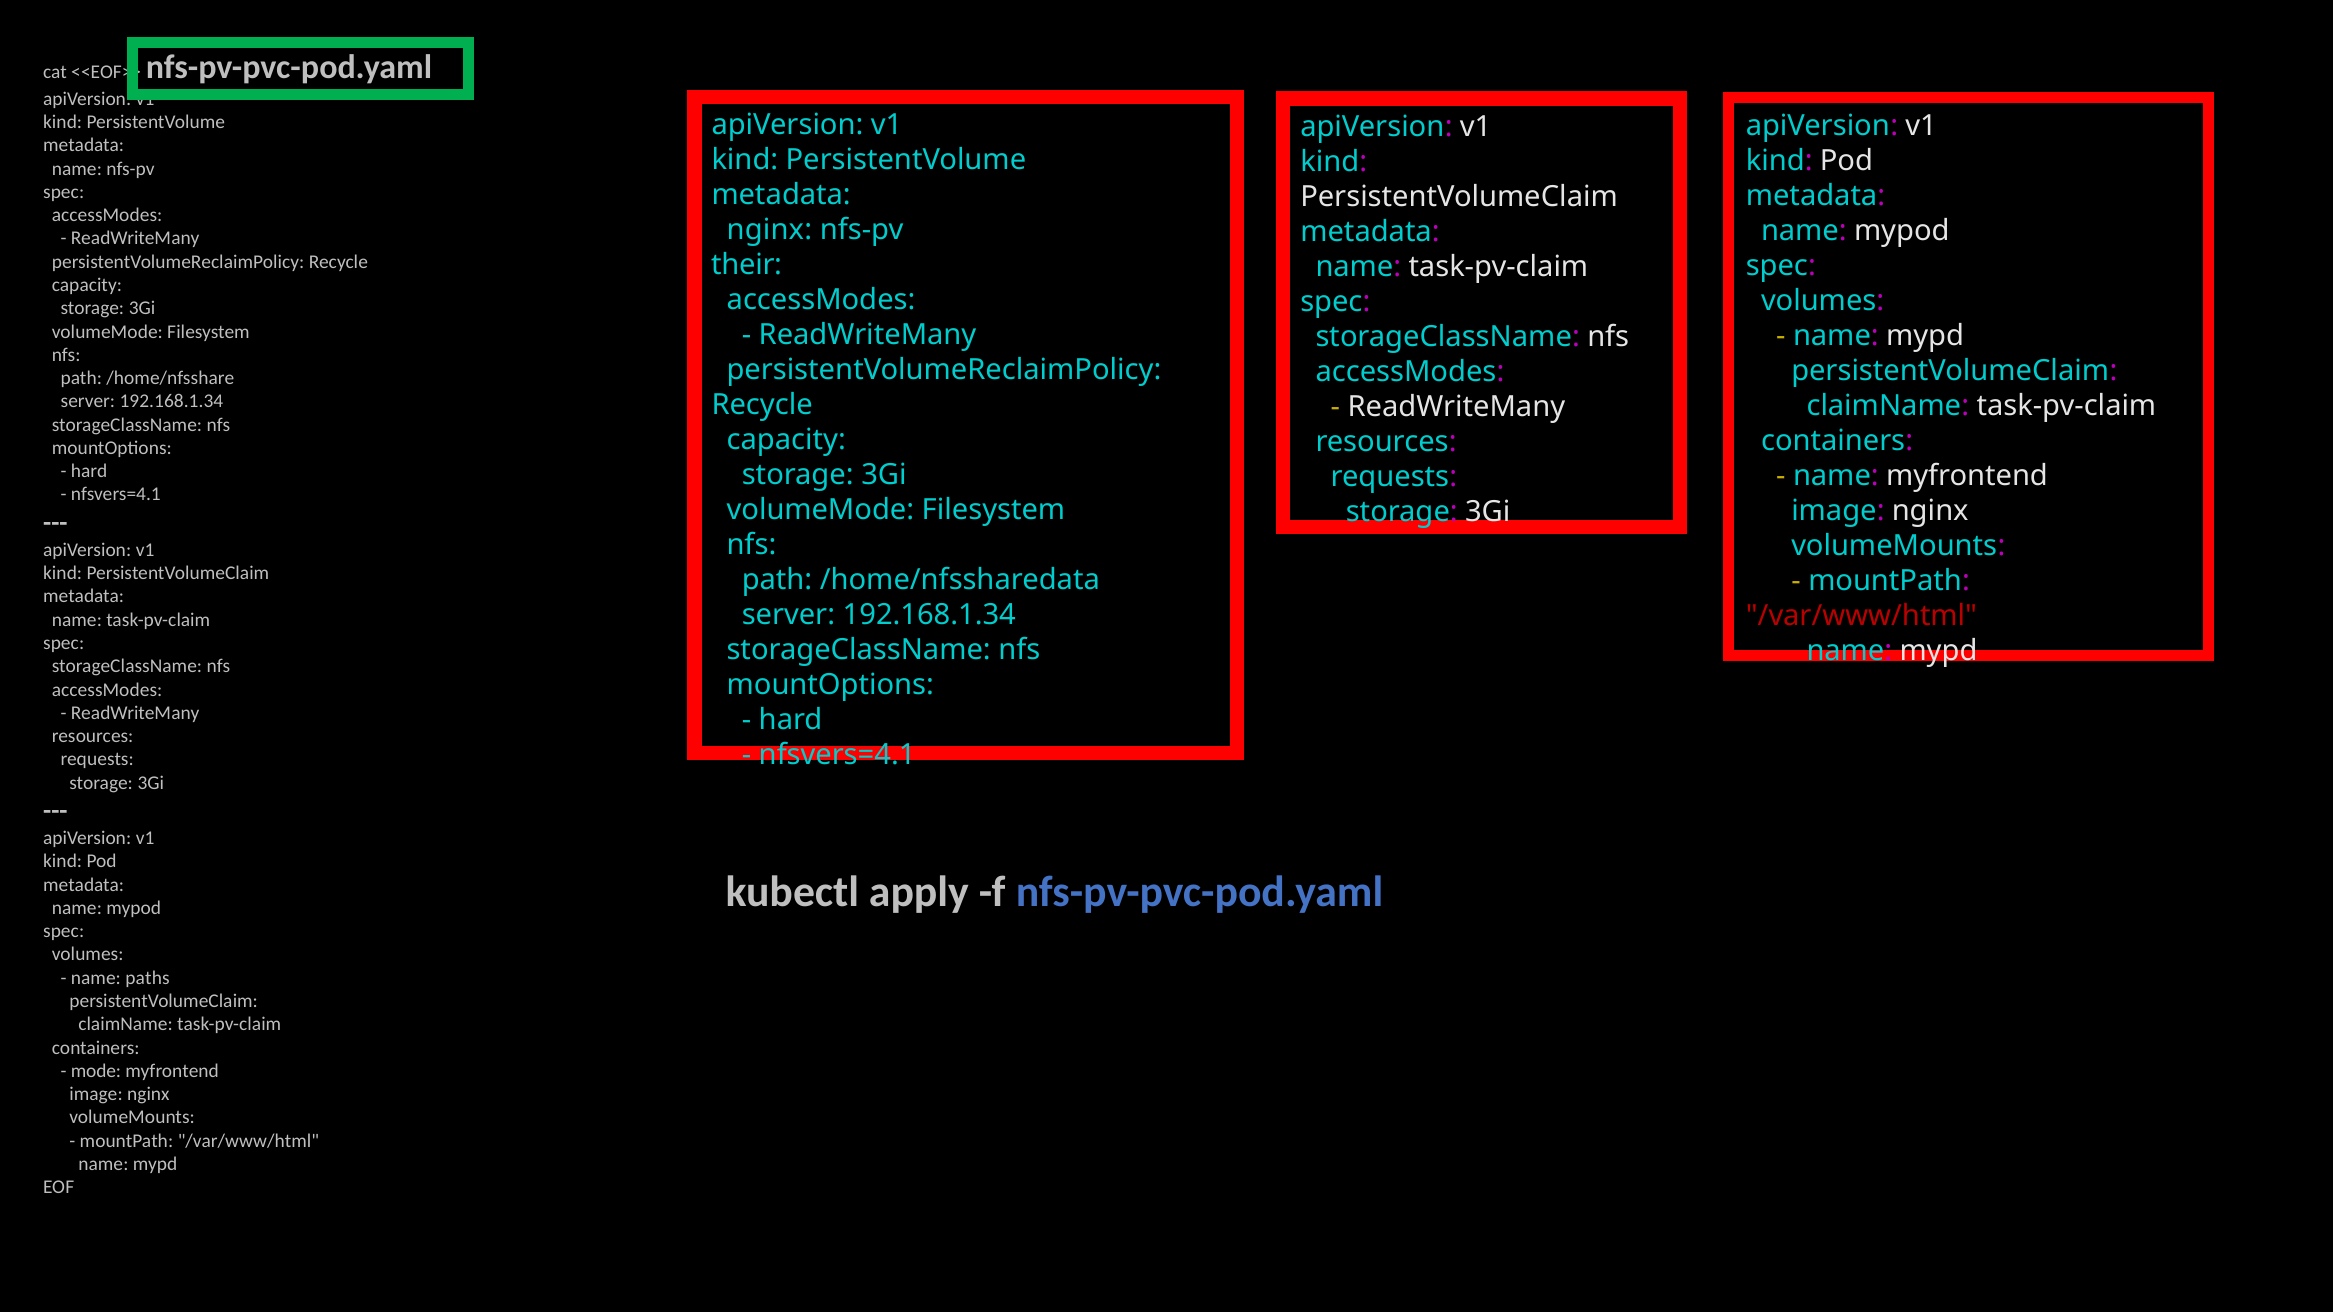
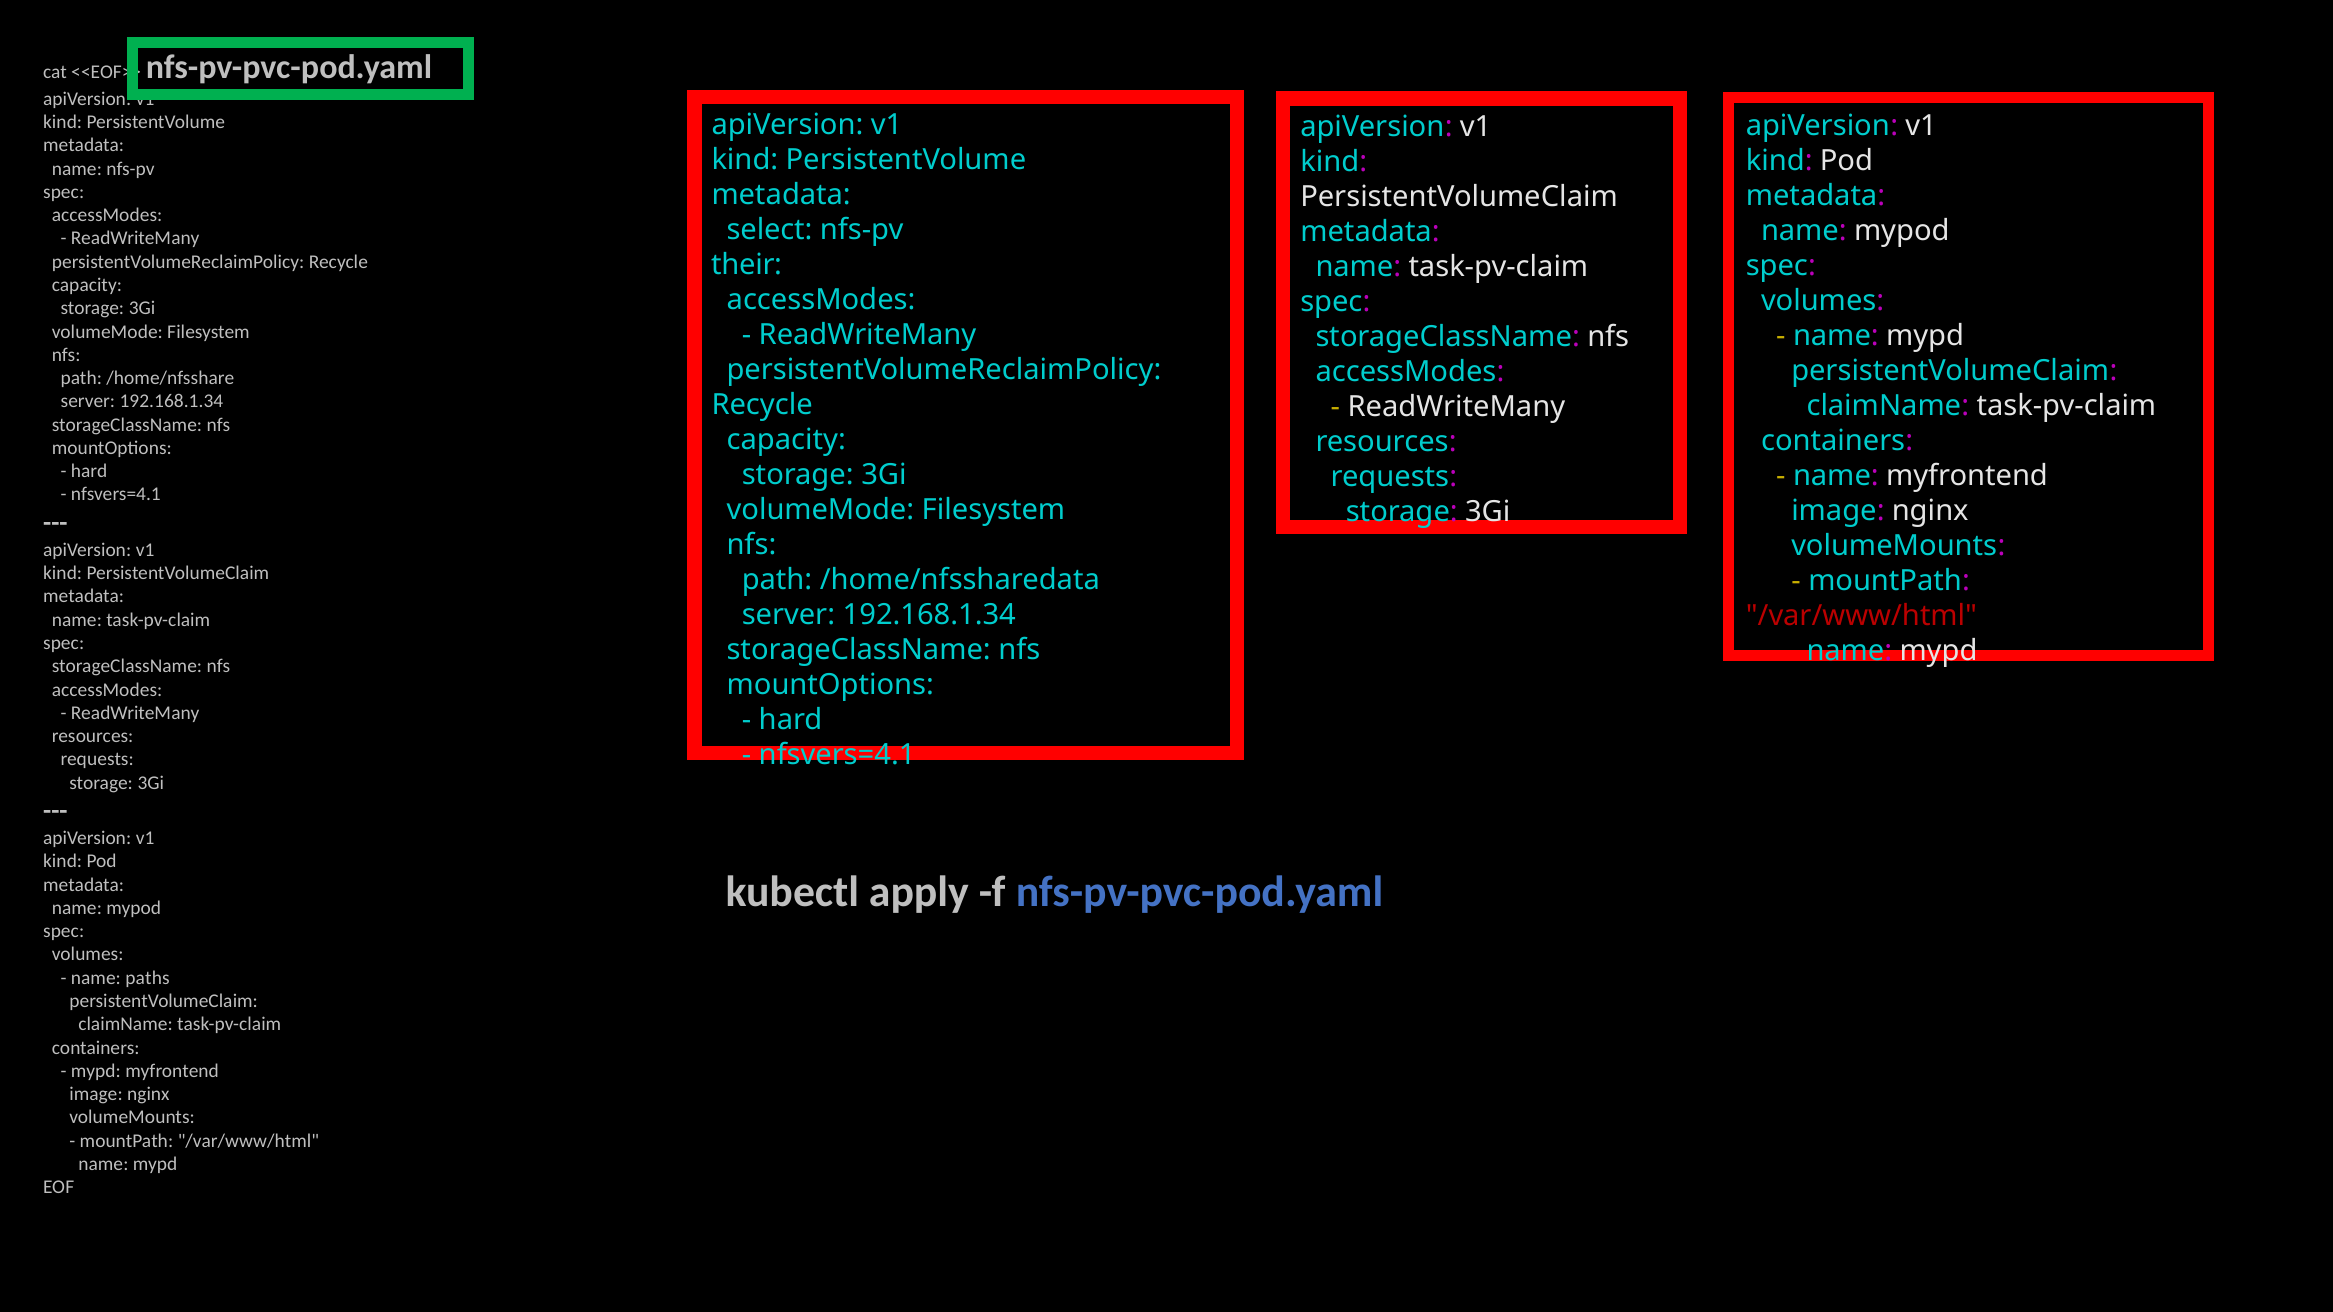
nginx at (769, 230): nginx -> select
mode at (96, 1071): mode -> mypd
